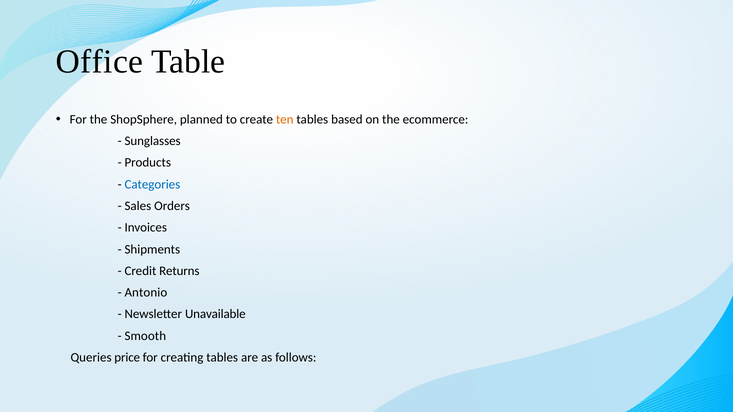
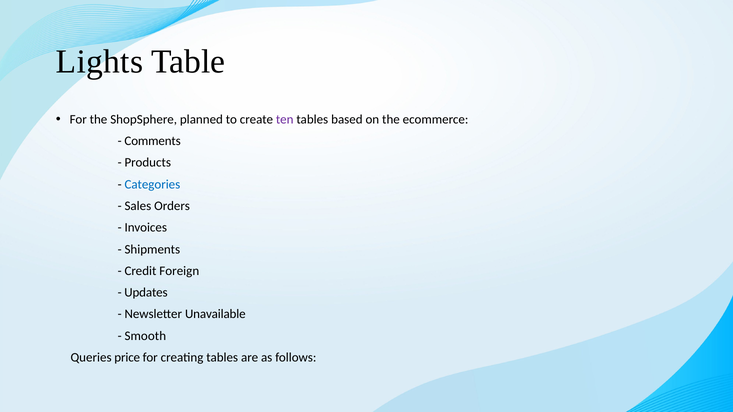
Office: Office -> Lights
ten colour: orange -> purple
Sunglasses: Sunglasses -> Comments
Returns: Returns -> Foreign
Antonio: Antonio -> Updates
